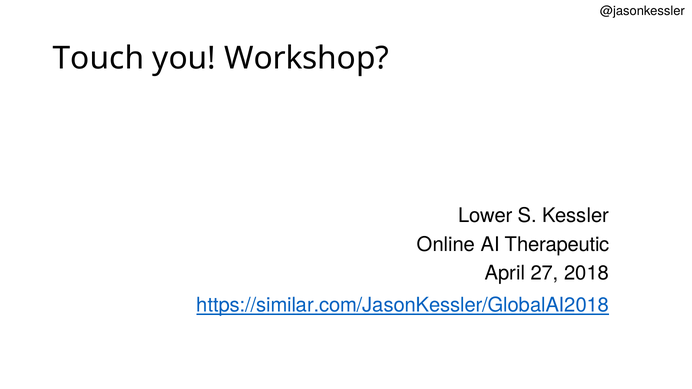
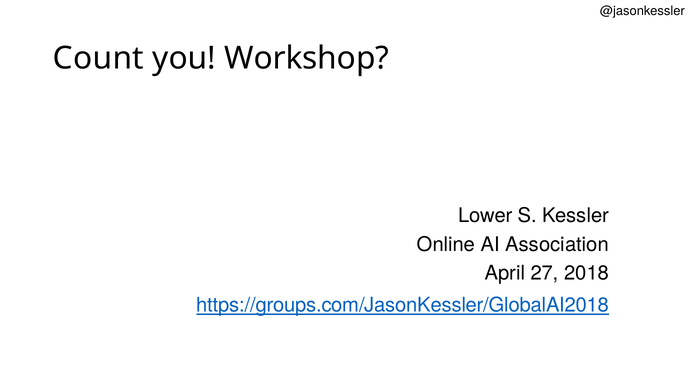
Touch: Touch -> Count
Therapeutic: Therapeutic -> Association
https://similar.com/JasonKessler/GlobalAI2018: https://similar.com/JasonKessler/GlobalAI2018 -> https://groups.com/JasonKessler/GlobalAI2018
